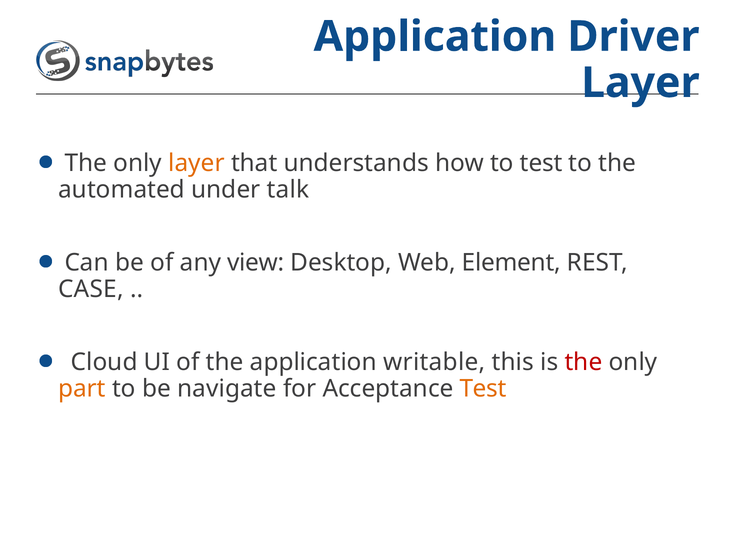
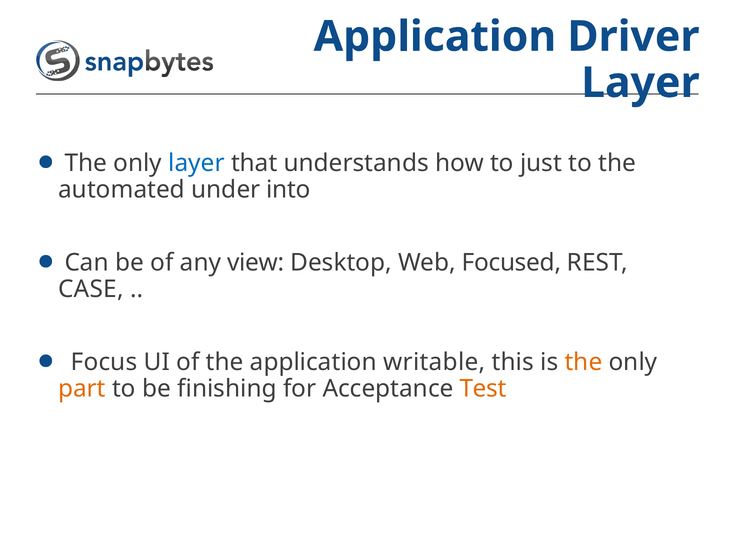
layer at (196, 163) colour: orange -> blue
to test: test -> just
talk: talk -> into
Element: Element -> Focused
Cloud: Cloud -> Focus
the at (583, 362) colour: red -> orange
navigate: navigate -> finishing
